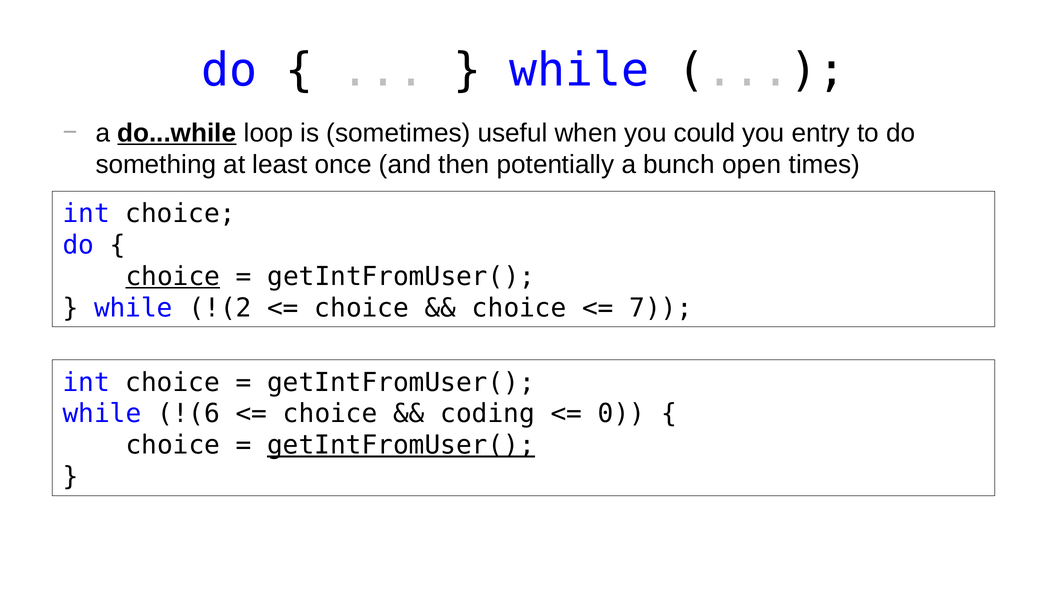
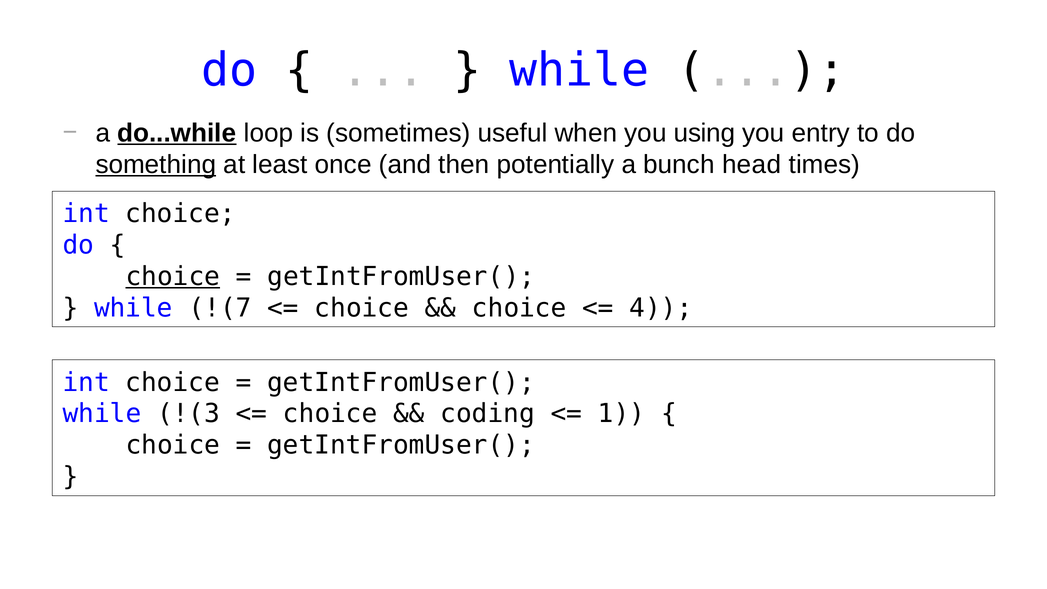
could: could -> using
something underline: none -> present
open: open -> head
!(2: !(2 -> !(7
7: 7 -> 4
!(6: !(6 -> !(3
0: 0 -> 1
getIntFromUser( at (401, 445) underline: present -> none
